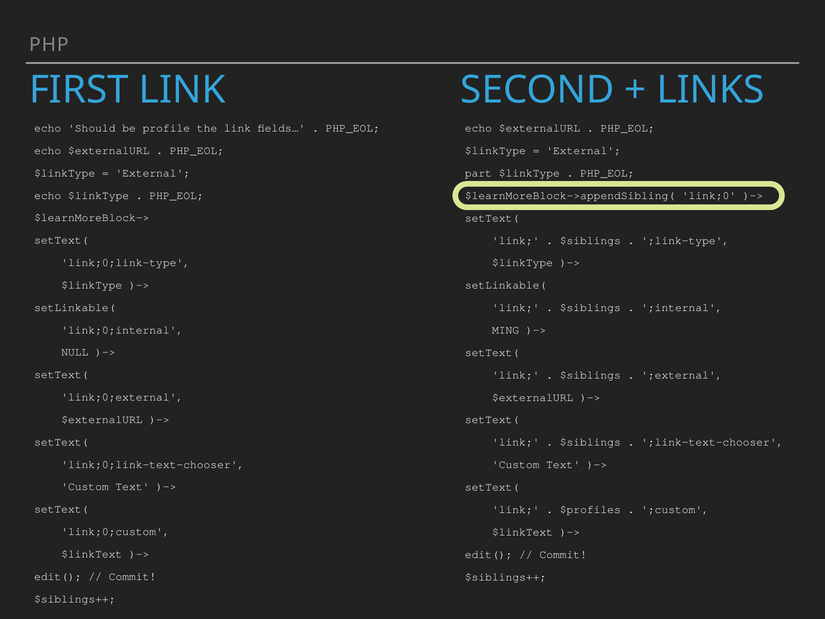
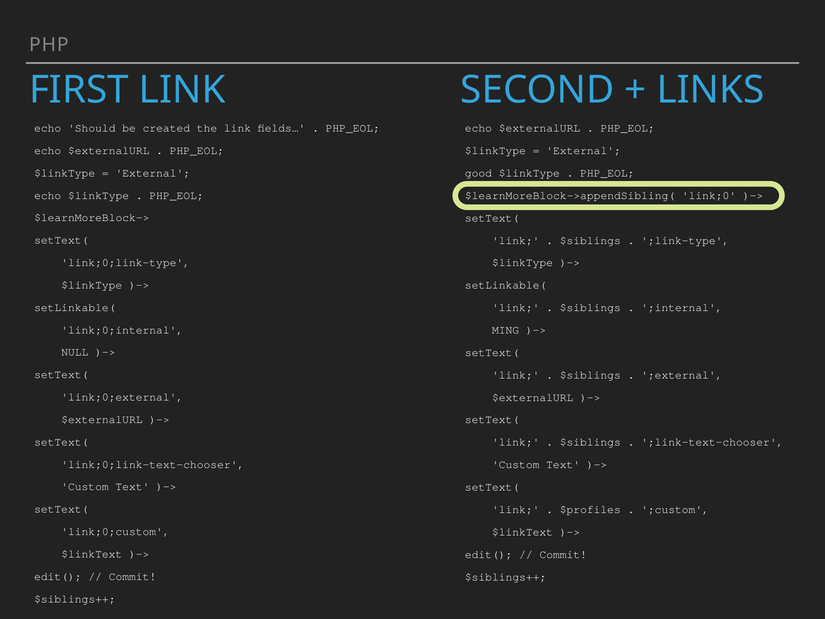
profile: profile -> created
part: part -> good
